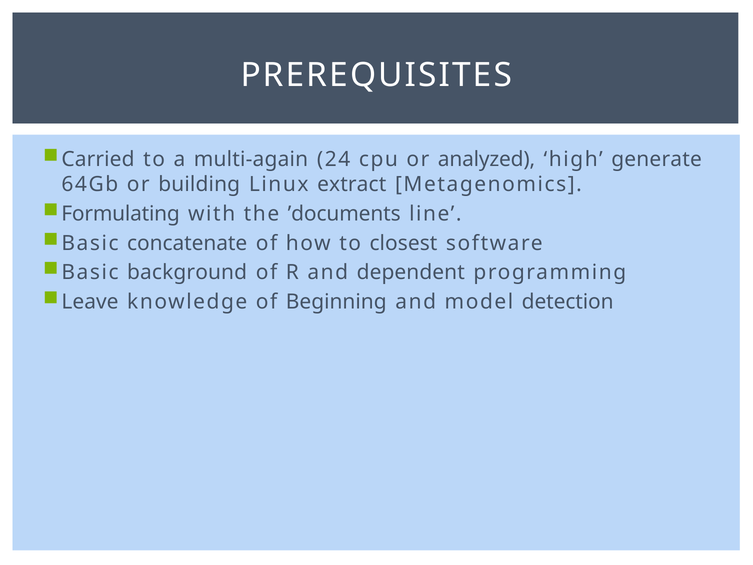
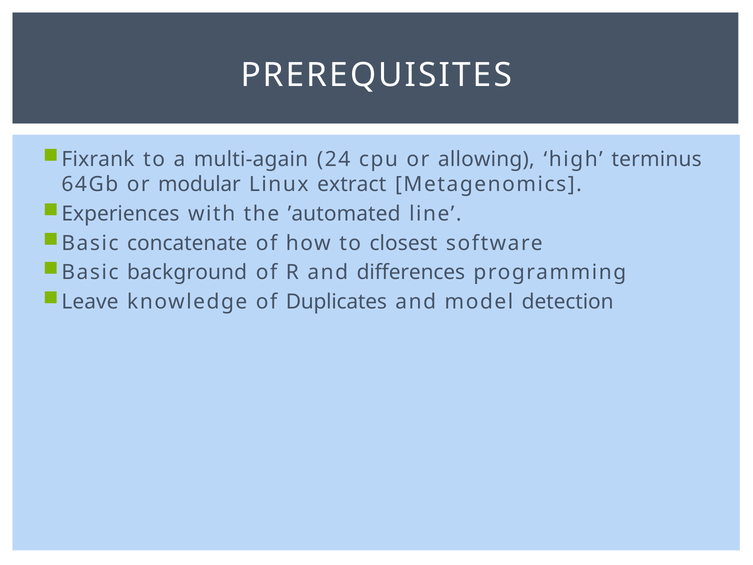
Carried: Carried -> Fixrank
analyzed: analyzed -> allowing
generate: generate -> terminus
building: building -> modular
Formulating: Formulating -> Experiences
’documents: ’documents -> ’automated
dependent: dependent -> differences
Beginning: Beginning -> Duplicates
